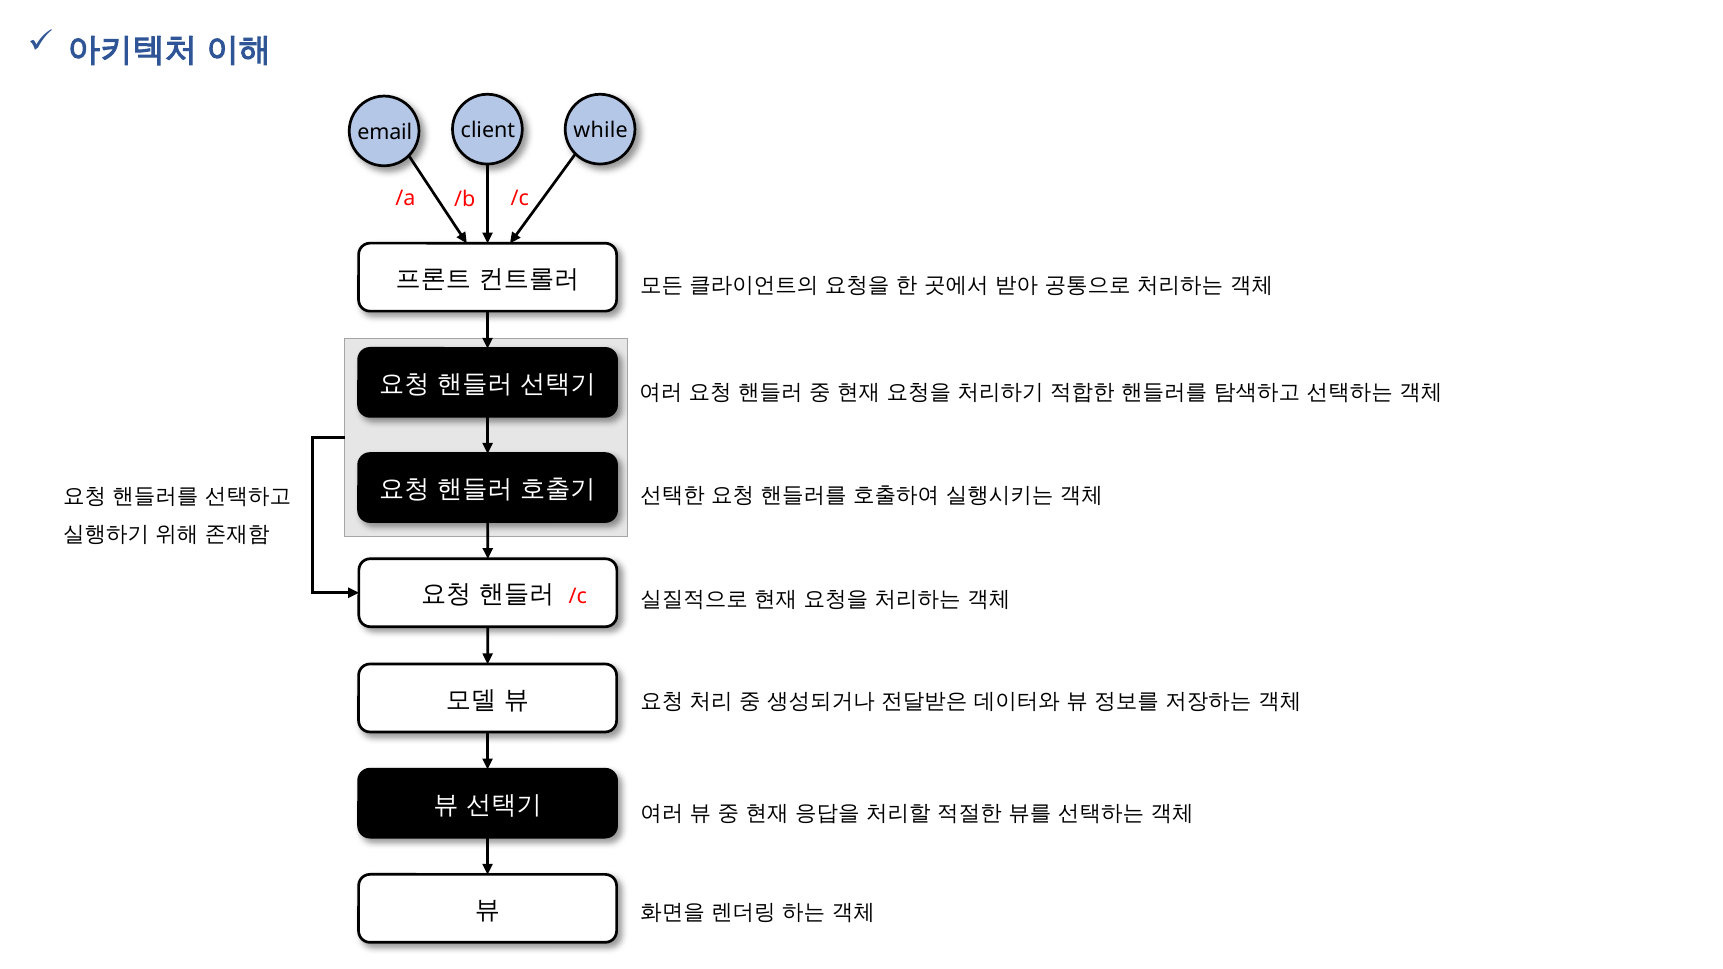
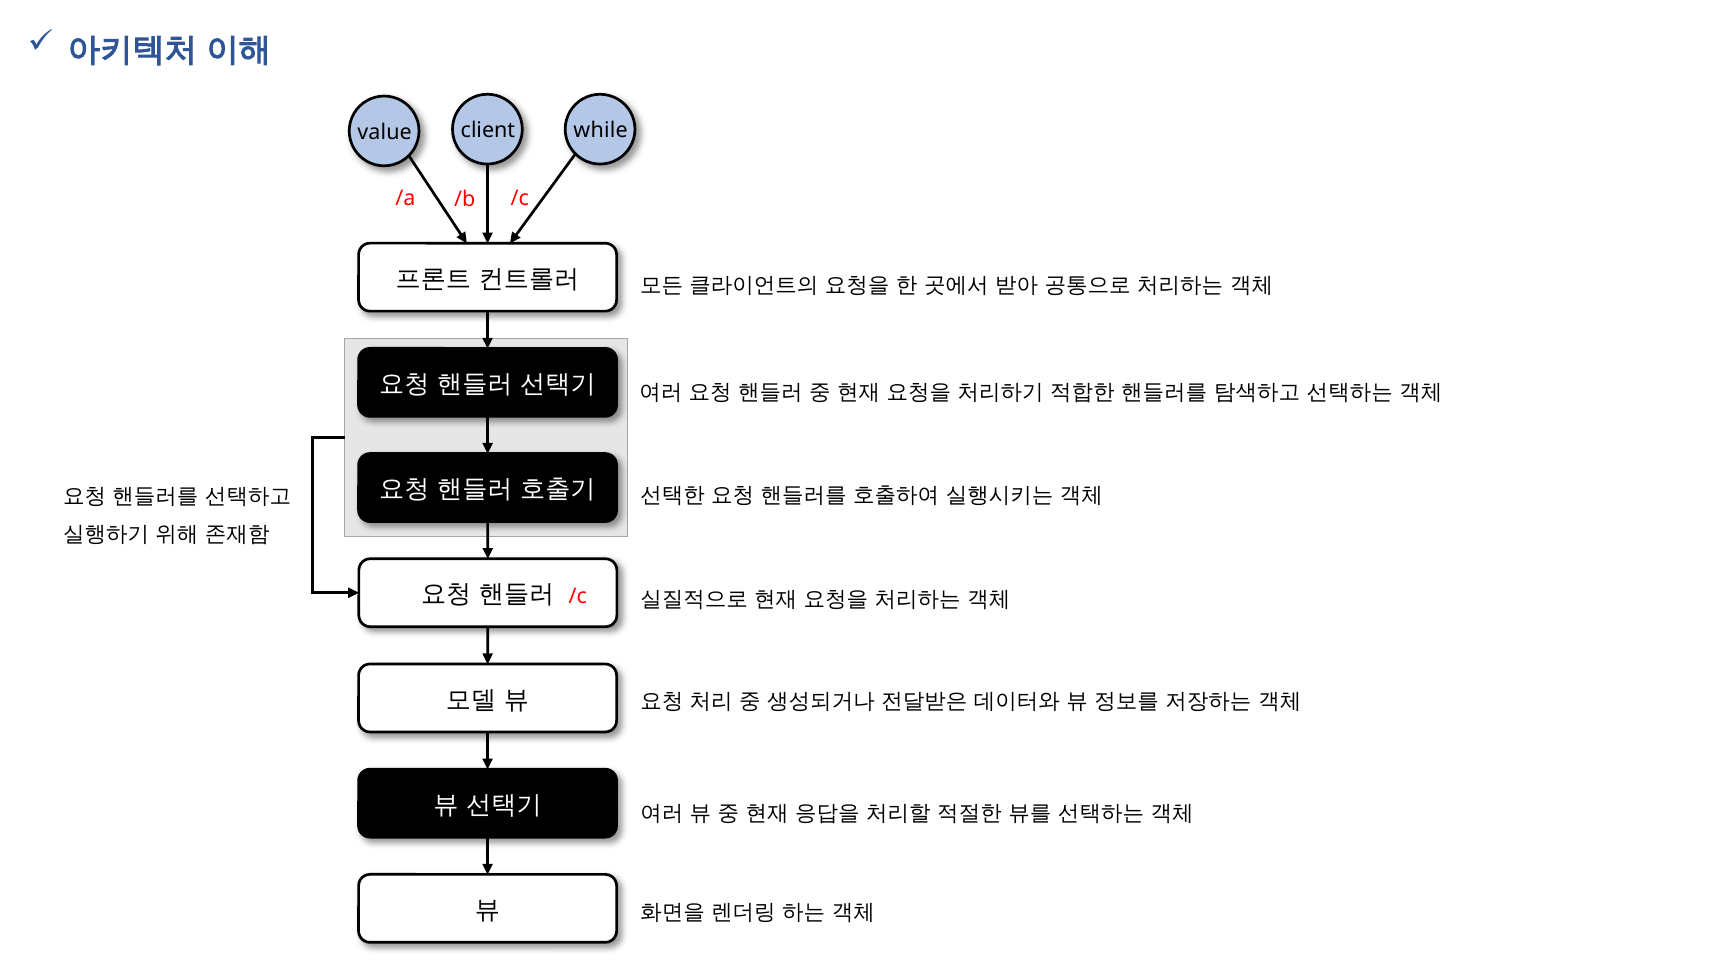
email: email -> value
